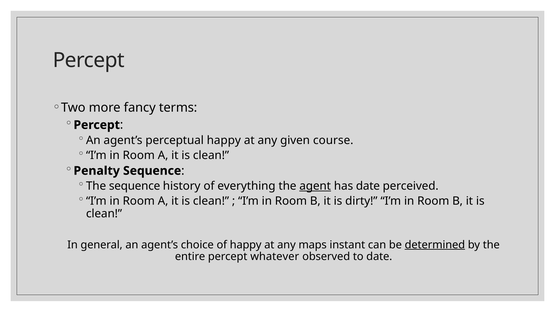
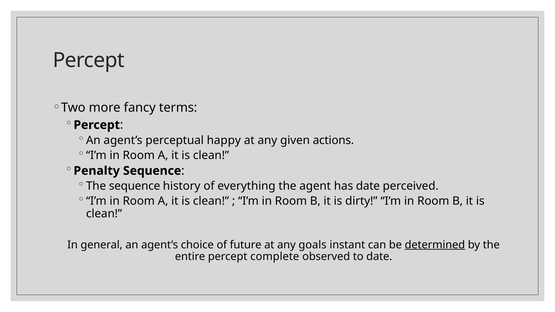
course: course -> actions
agent underline: present -> none
of happy: happy -> future
maps: maps -> goals
whatever: whatever -> complete
